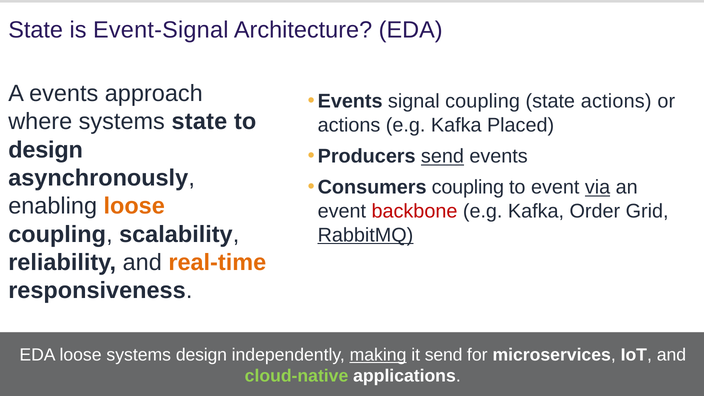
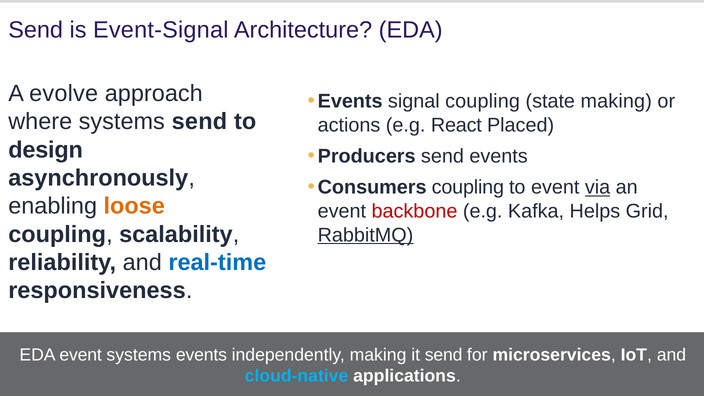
State at (36, 30): State -> Send
A events: events -> evolve
state actions: actions -> making
systems state: state -> send
actions e.g Kafka: Kafka -> React
send at (442, 156) underline: present -> none
Order: Order -> Helps
real-time colour: orange -> blue
EDA loose: loose -> event
systems design: design -> events
making at (378, 355) underline: present -> none
cloud-native colour: light green -> light blue
